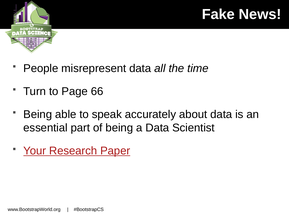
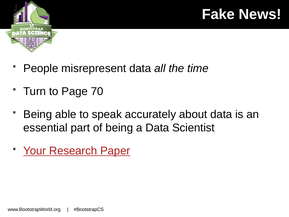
66: 66 -> 70
